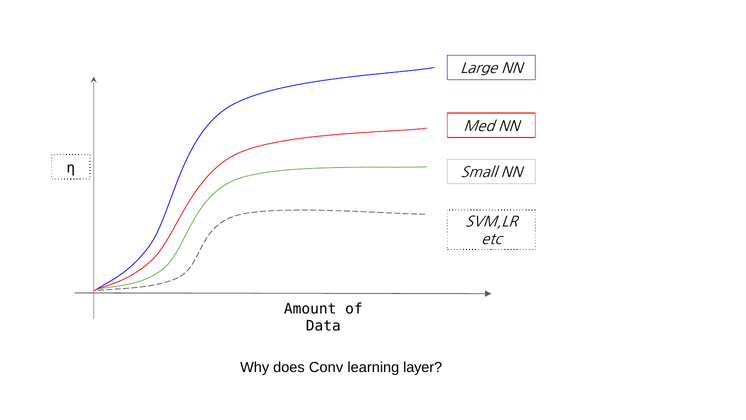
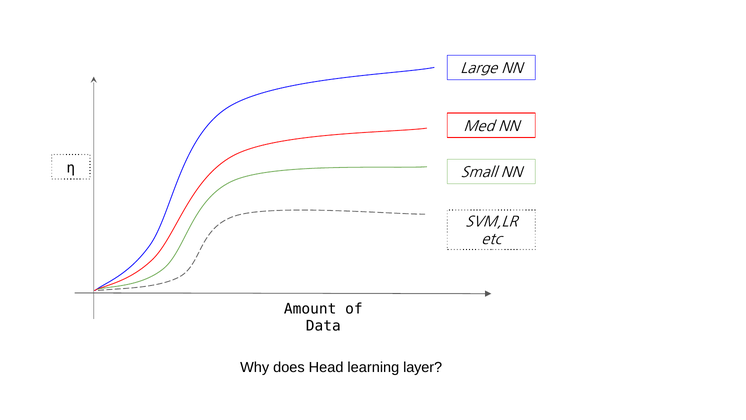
Conv: Conv -> Head
